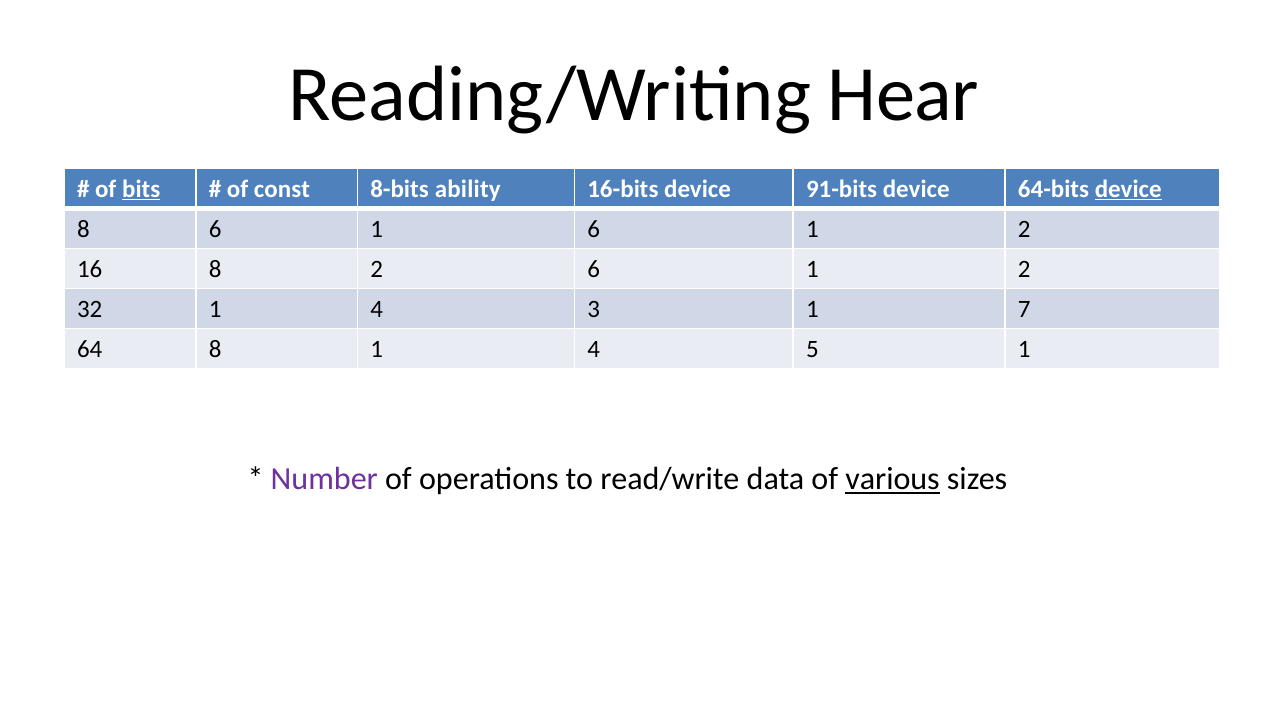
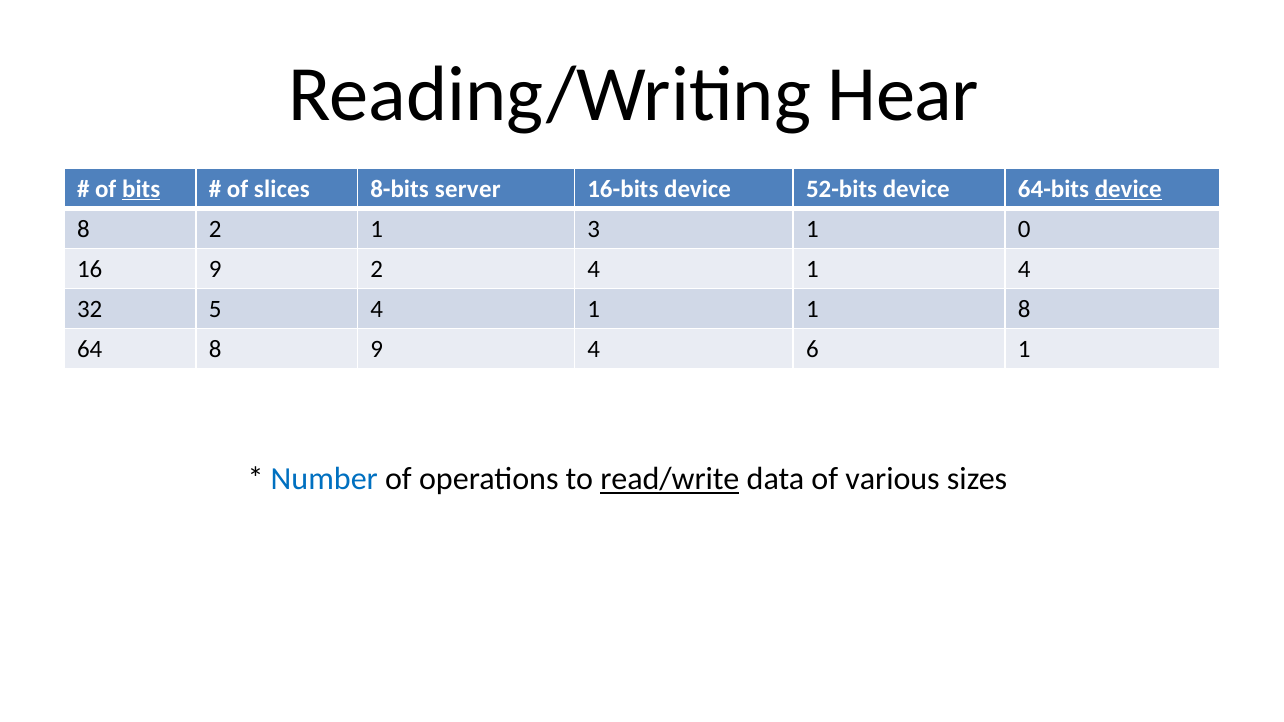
const: const -> slices
ability: ability -> server
91-bits: 91-bits -> 52-bits
8 6: 6 -> 2
1 6: 6 -> 3
2 at (1024, 229): 2 -> 0
16 8: 8 -> 9
2 6: 6 -> 4
2 at (1024, 269): 2 -> 4
32 1: 1 -> 5
3 at (594, 309): 3 -> 1
1 7: 7 -> 8
8 1: 1 -> 9
5: 5 -> 6
Number colour: purple -> blue
read/write underline: none -> present
various underline: present -> none
